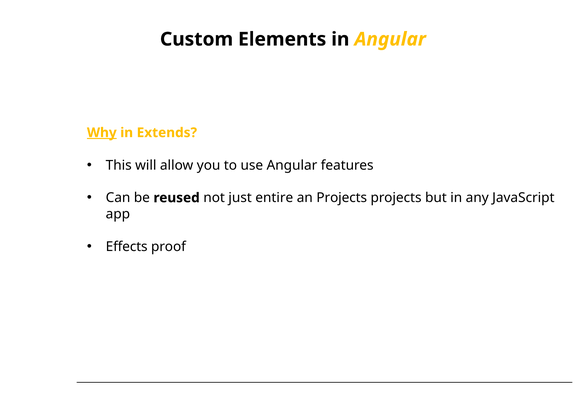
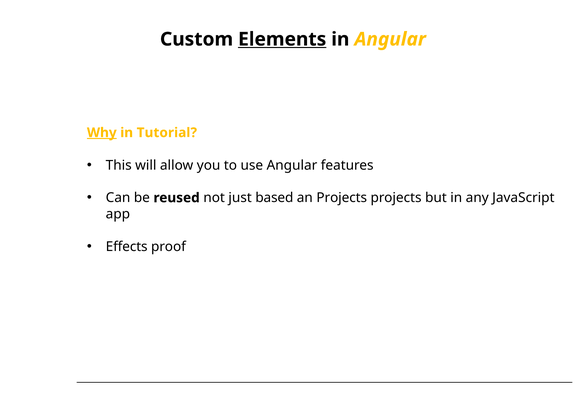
Elements underline: none -> present
Extends: Extends -> Tutorial
entire: entire -> based
